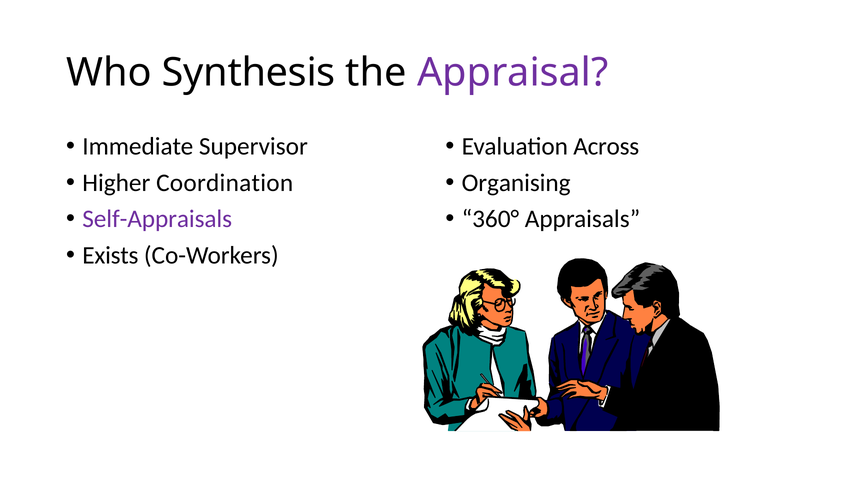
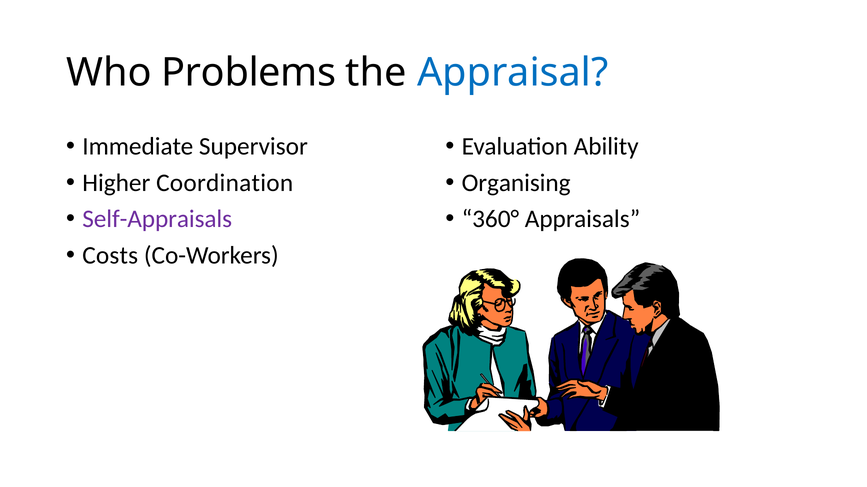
Synthesis: Synthesis -> Problems
Appraisal colour: purple -> blue
Across: Across -> Ability
Exists: Exists -> Costs
